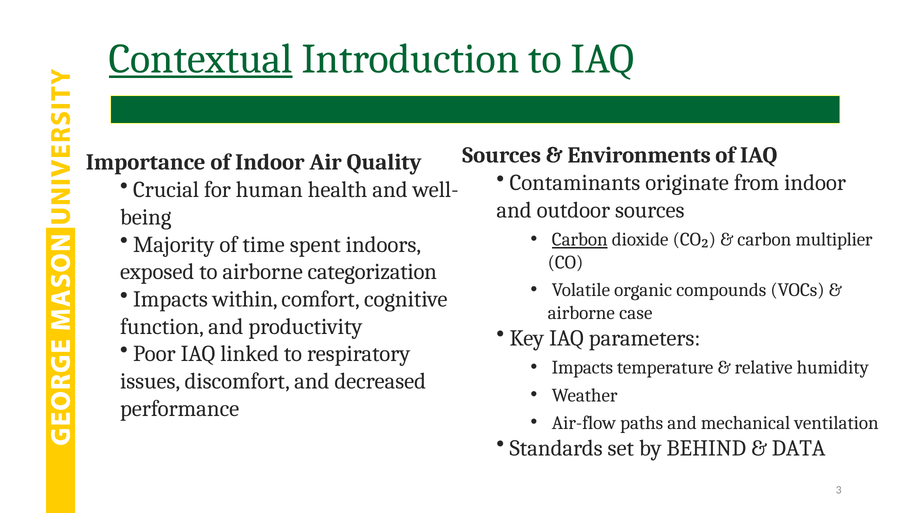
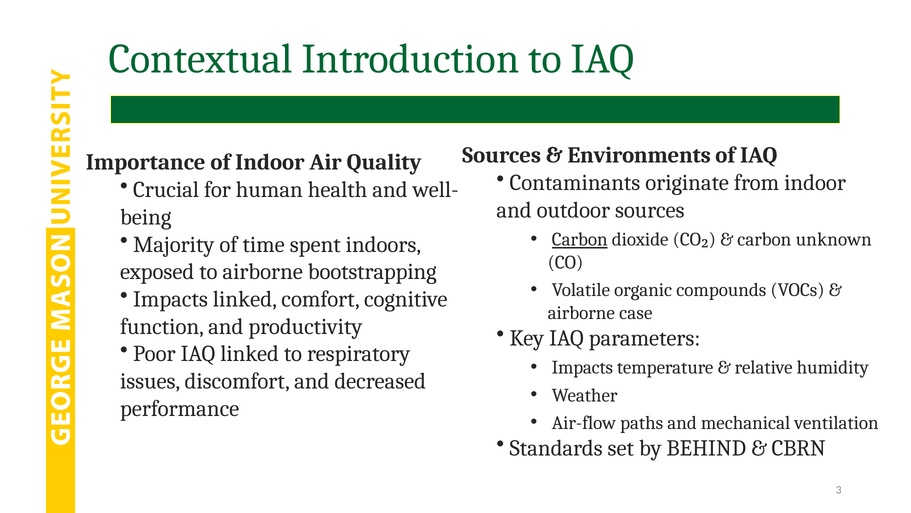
Contextual underline: present -> none
multiplier: multiplier -> unknown
categorization: categorization -> bootstrapping
Impacts within: within -> linked
DATA: DATA -> CBRN
